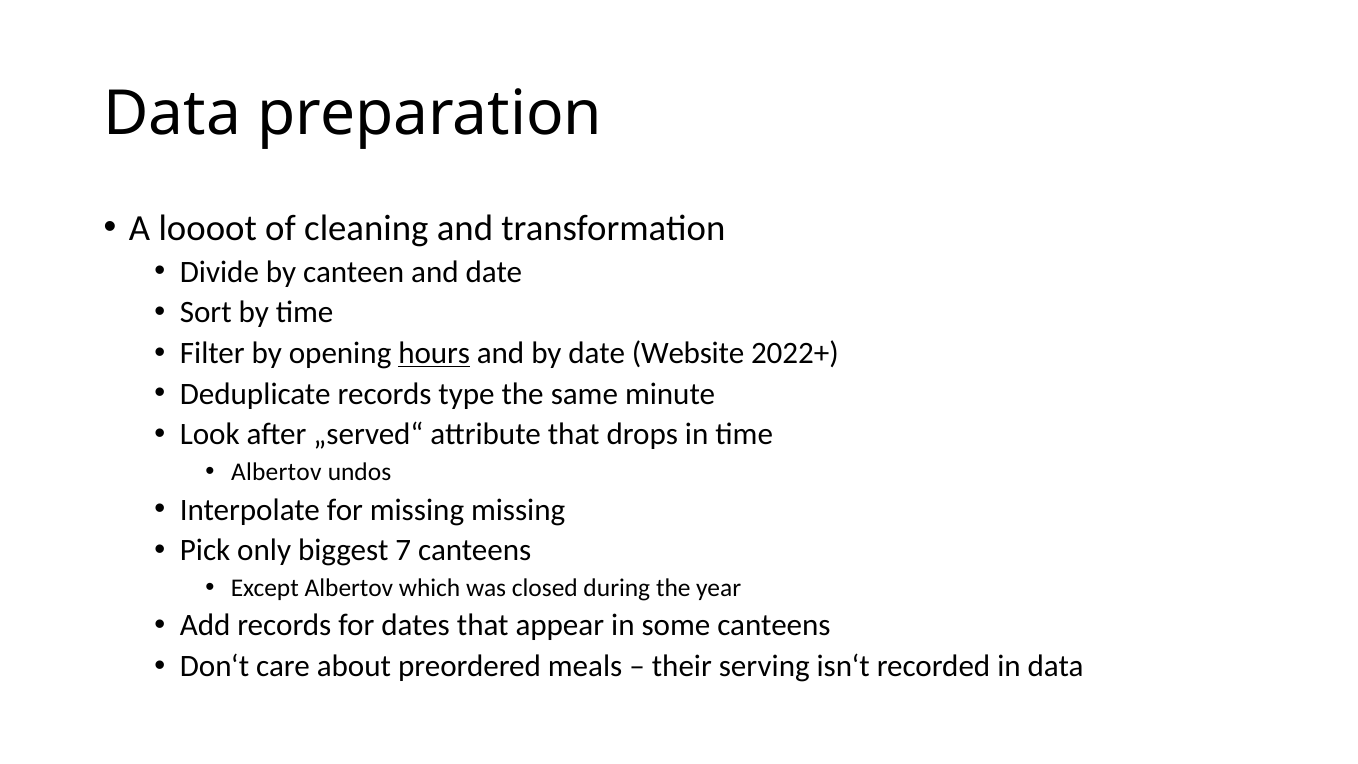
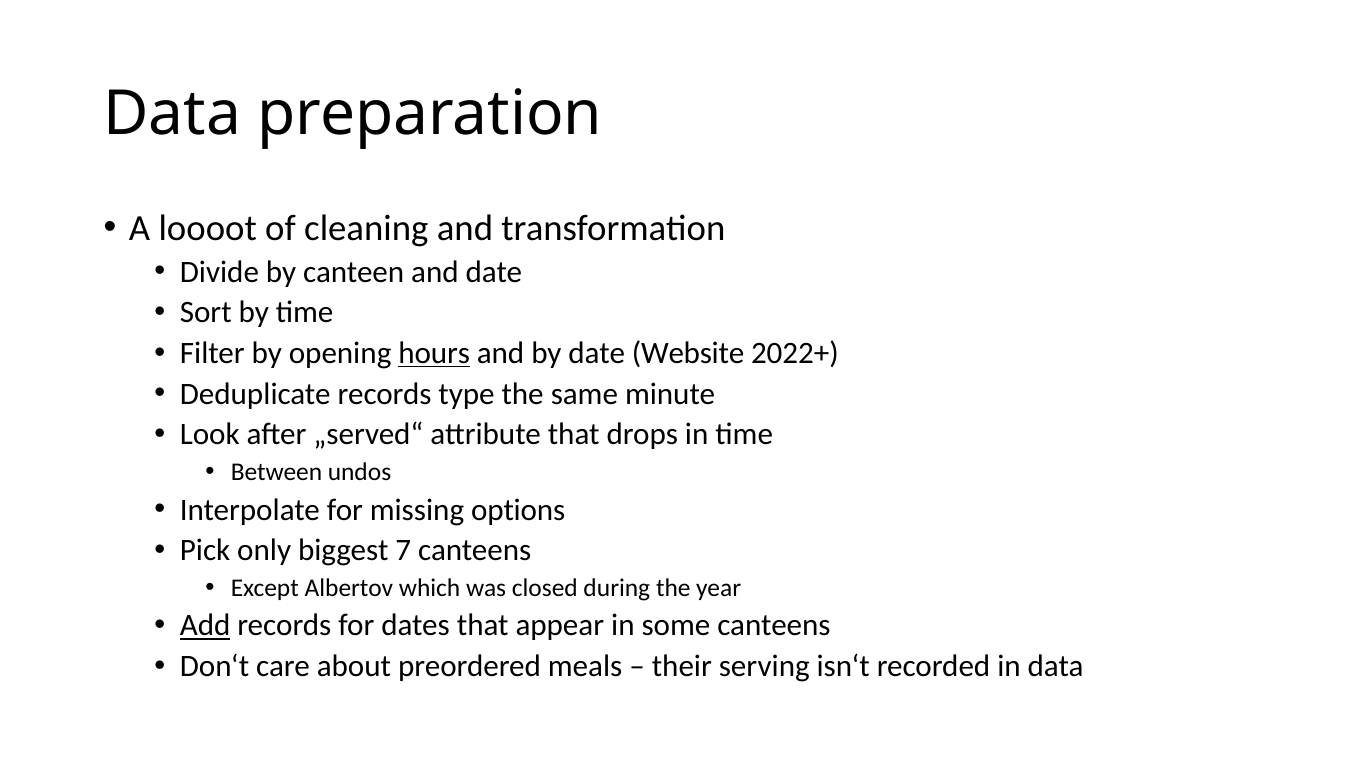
Albertov at (276, 472): Albertov -> Between
missing missing: missing -> options
Add underline: none -> present
